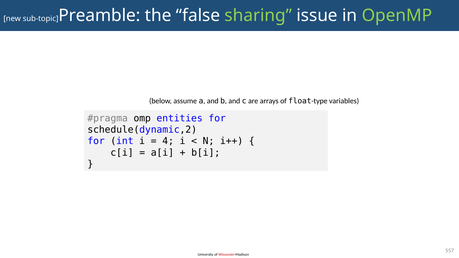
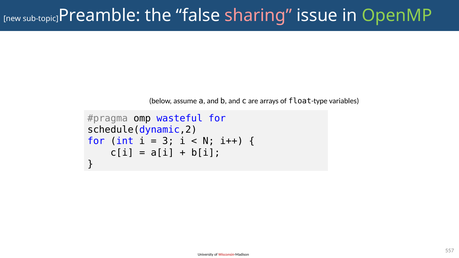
sharing colour: light green -> pink
entities: entities -> wasteful
4: 4 -> 3
